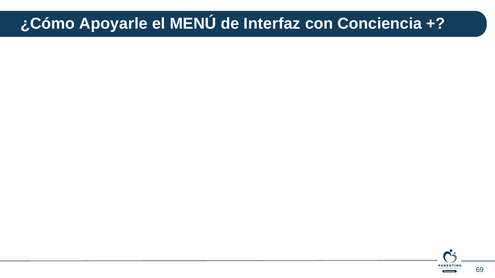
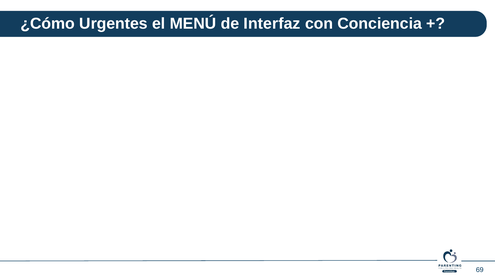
Apoyarle: Apoyarle -> Urgentes
